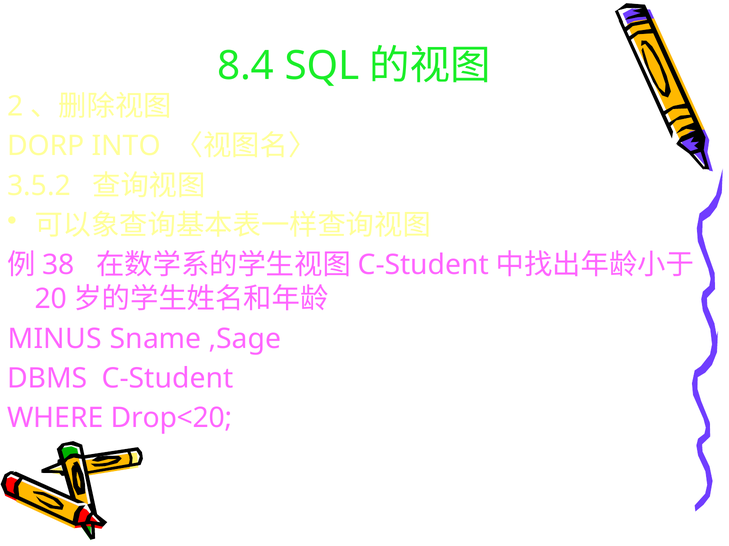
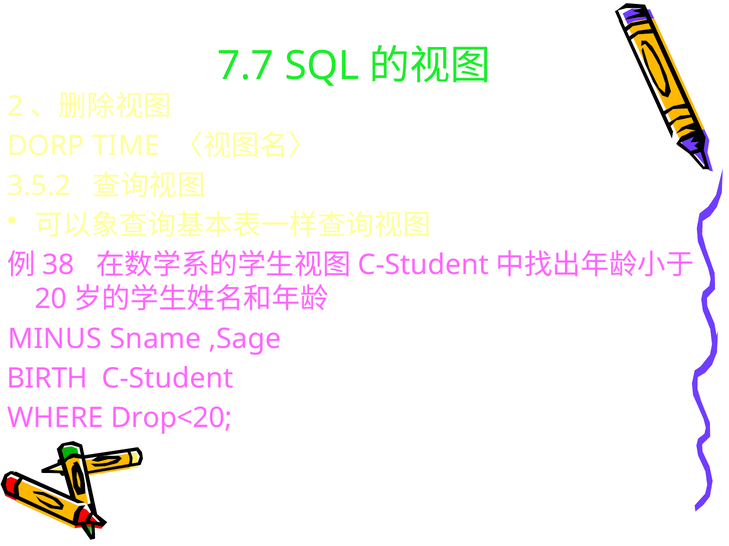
8.4: 8.4 -> 7.7
INTO: INTO -> TIME
DBMS: DBMS -> BIRTH
